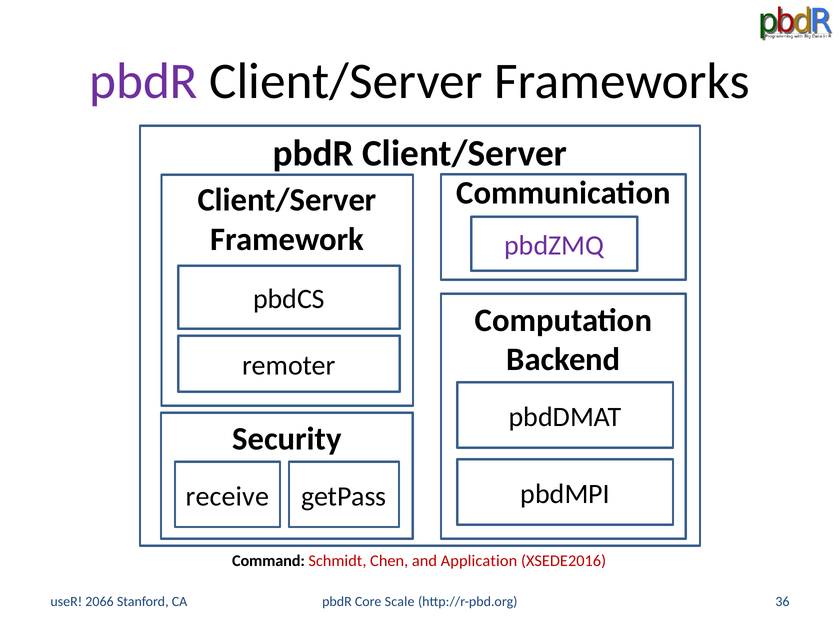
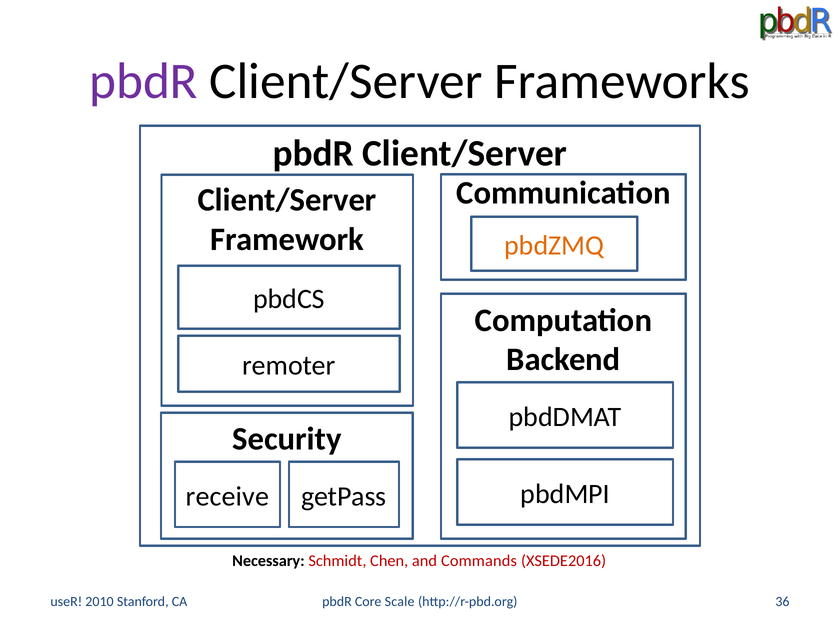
pbdZMQ colour: purple -> orange
Command: Command -> Necessary
Application: Application -> Commands
2066: 2066 -> 2010
